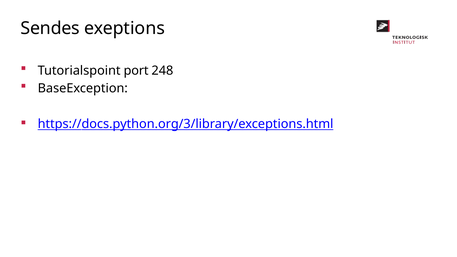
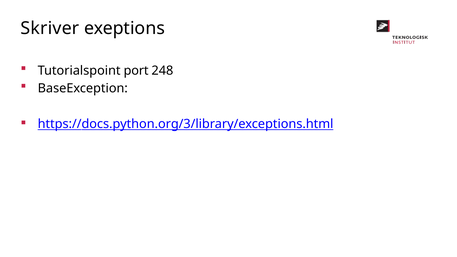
Sendes: Sendes -> Skriver
